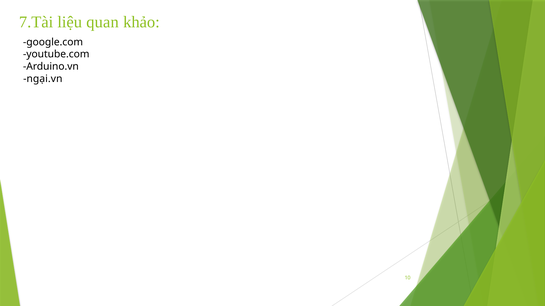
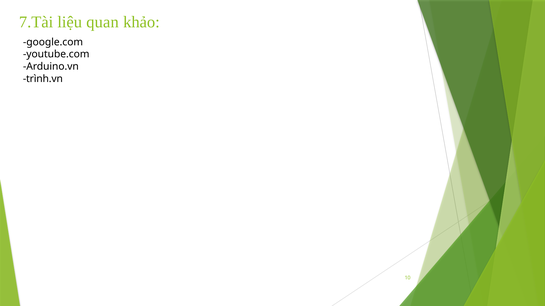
ngại.vn: ngại.vn -> trình.vn
